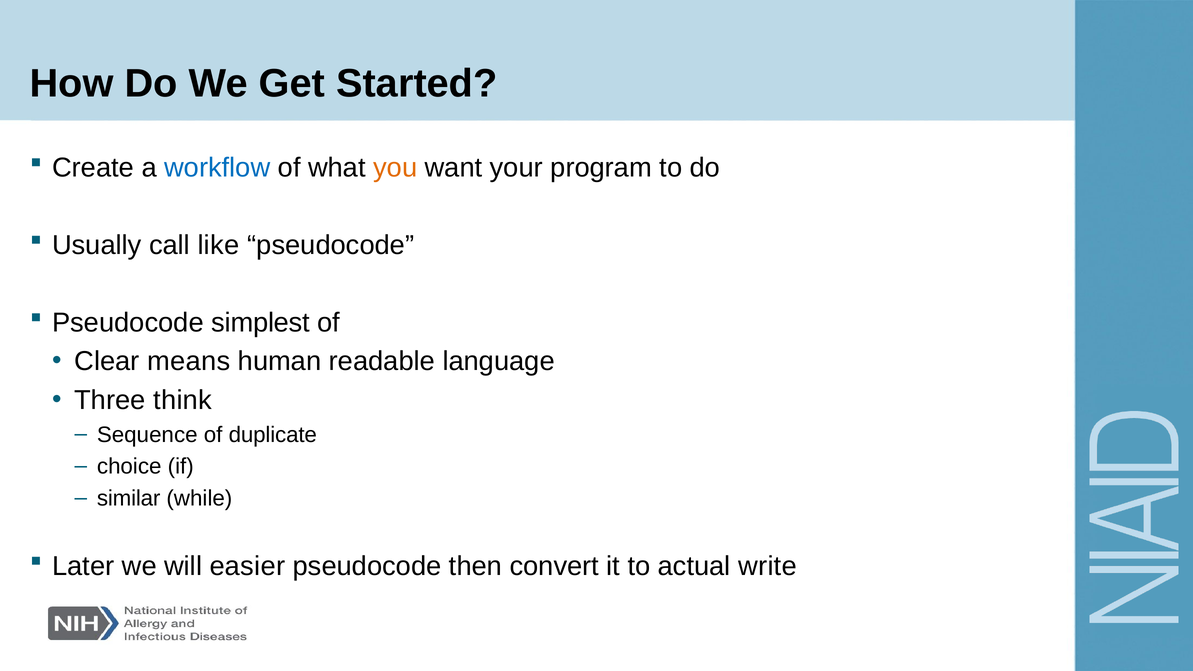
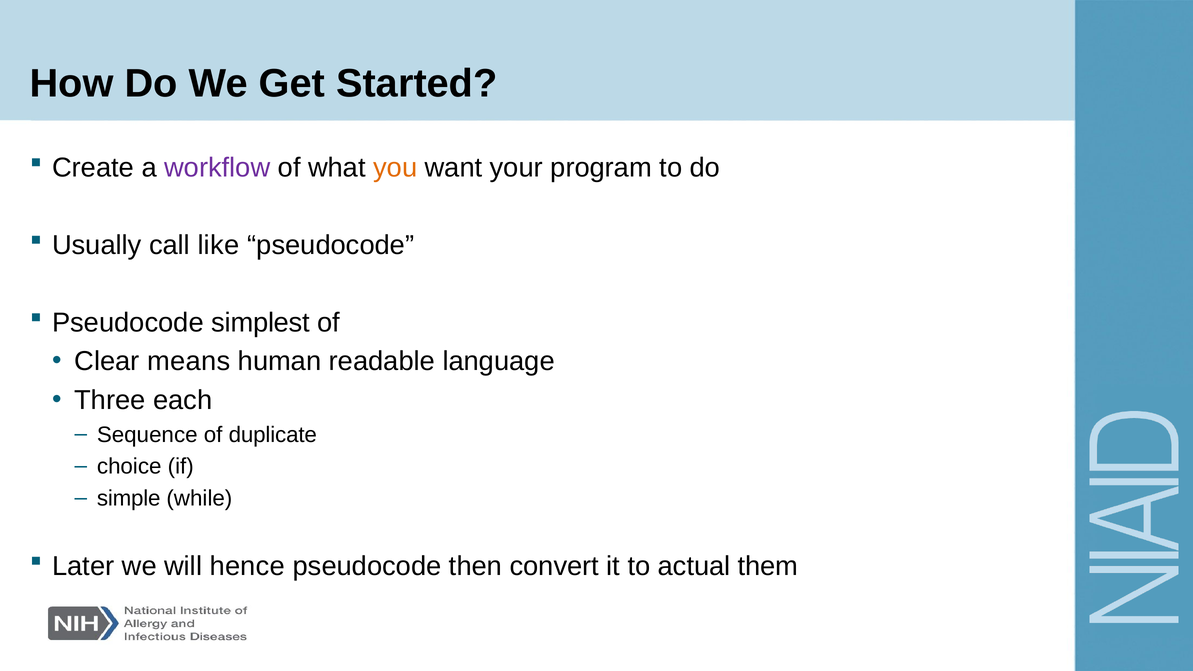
workflow colour: blue -> purple
think: think -> each
similar: similar -> simple
easier: easier -> hence
write: write -> them
